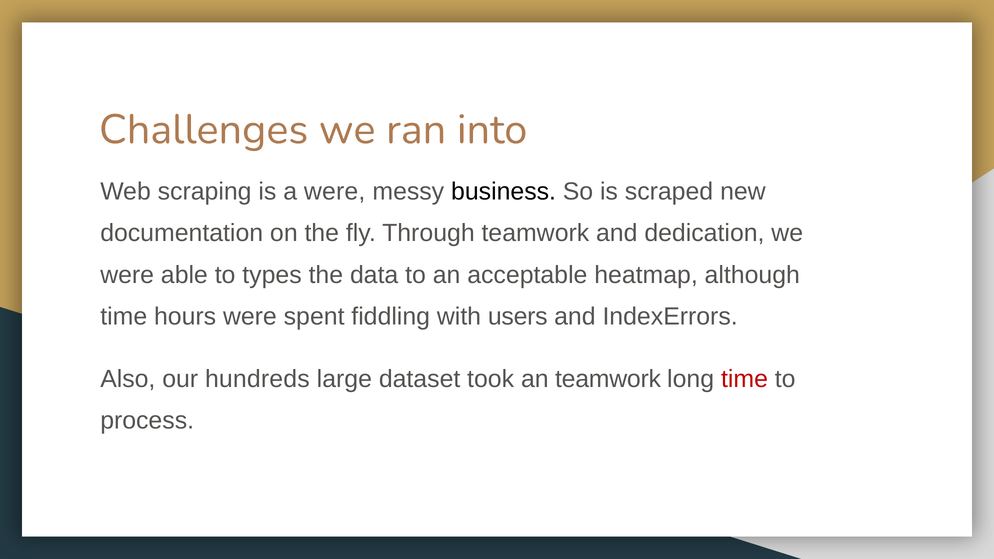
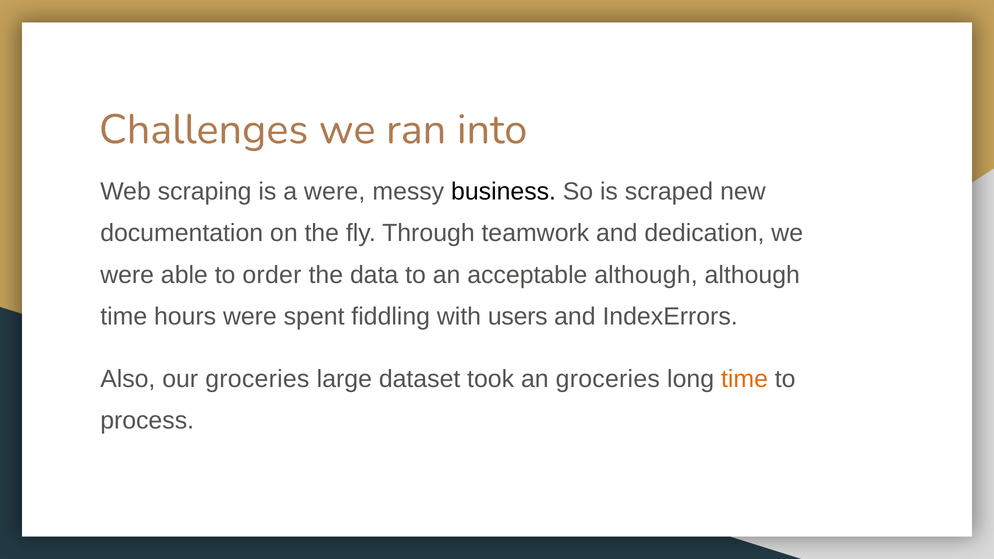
types: types -> order
acceptable heatmap: heatmap -> although
our hundreds: hundreds -> groceries
an teamwork: teamwork -> groceries
time at (745, 379) colour: red -> orange
